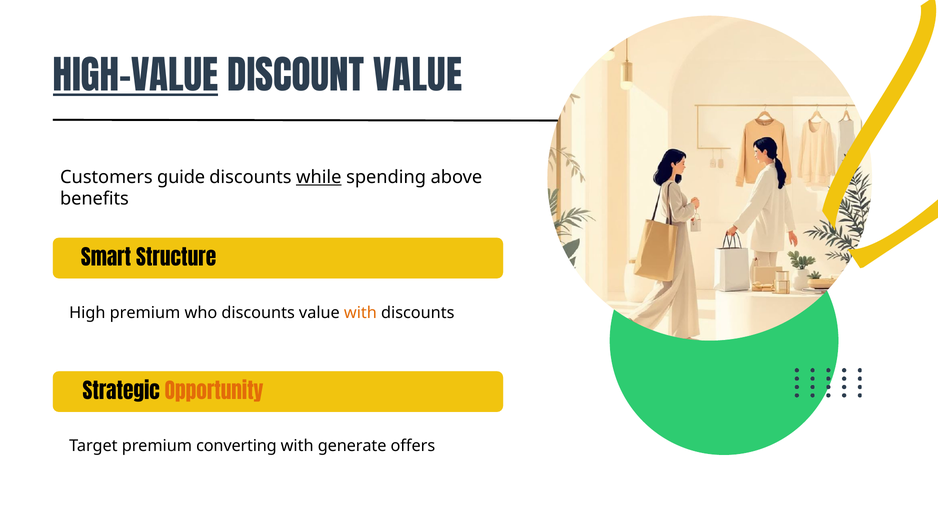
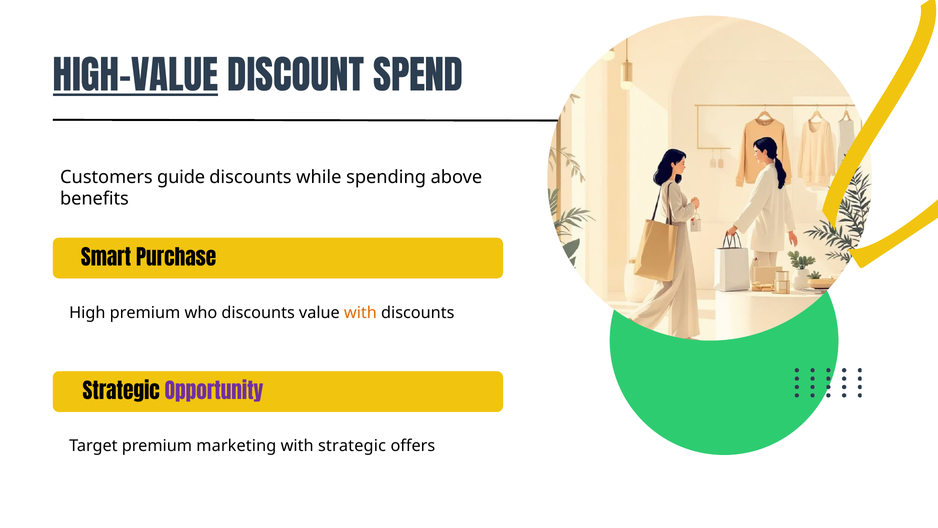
DISCOUNT VALUE: VALUE -> SPEND
while underline: present -> none
Structure: Structure -> Purchase
Opportunity colour: orange -> purple
converting: converting -> marketing
with generate: generate -> strategic
